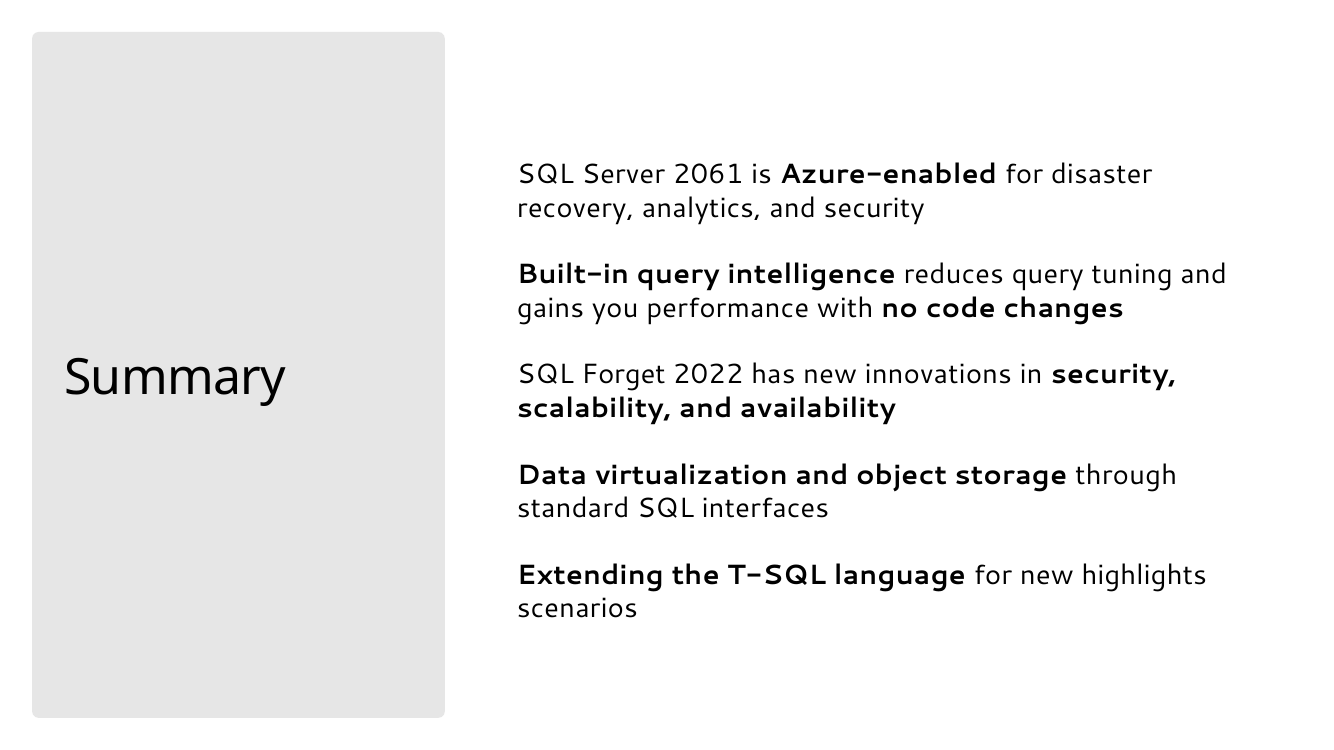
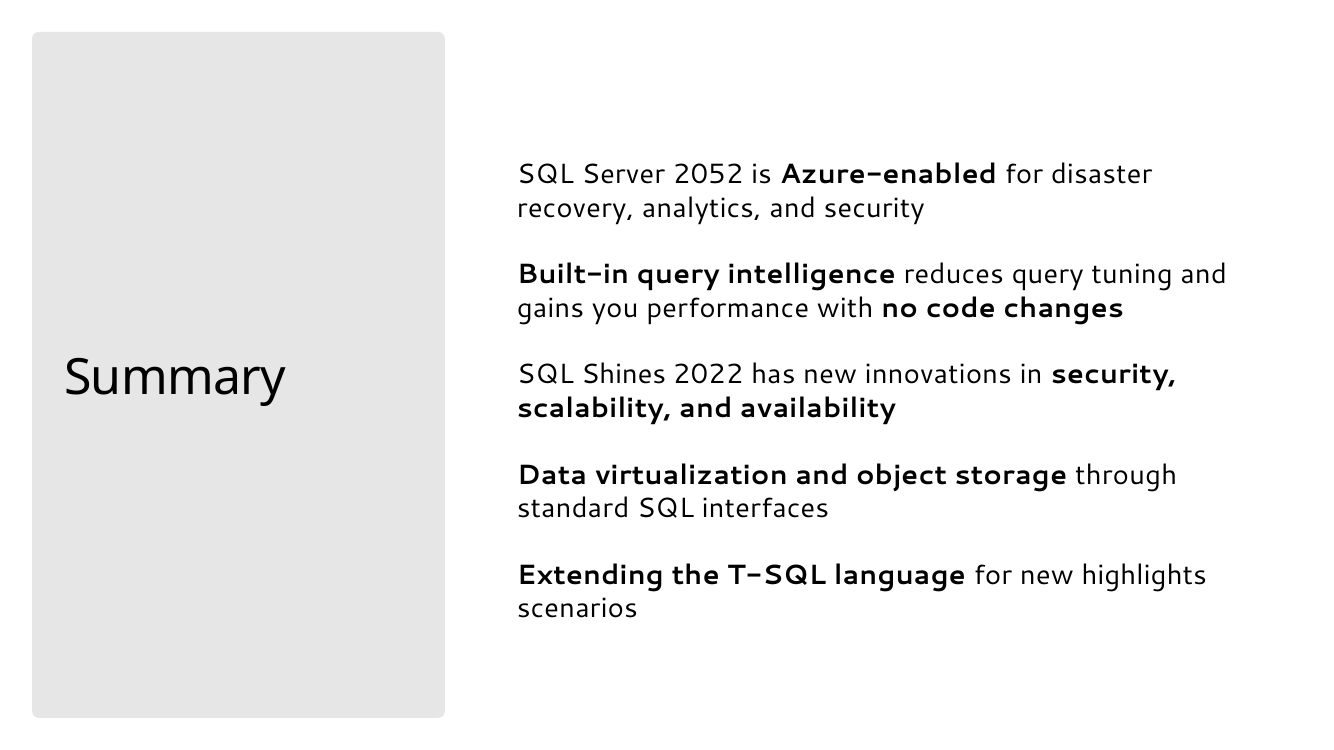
2061: 2061 -> 2052
Forget: Forget -> Shines
